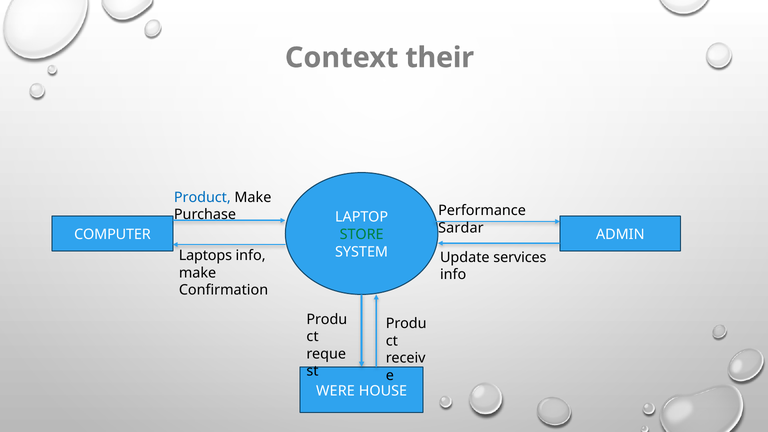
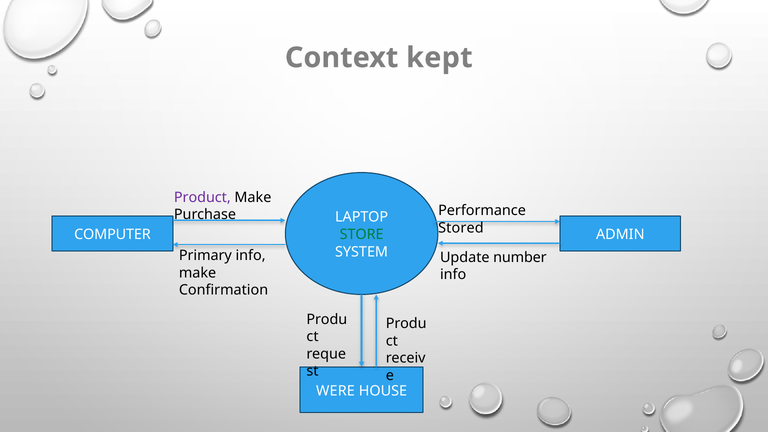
their: their -> kept
Product colour: blue -> purple
Sardar: Sardar -> Stored
Laptops: Laptops -> Primary
services: services -> number
